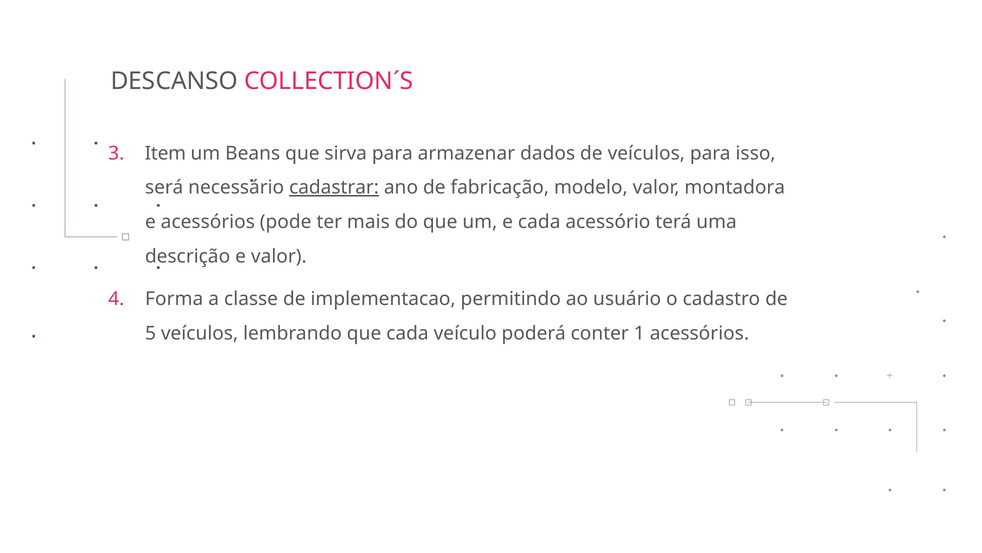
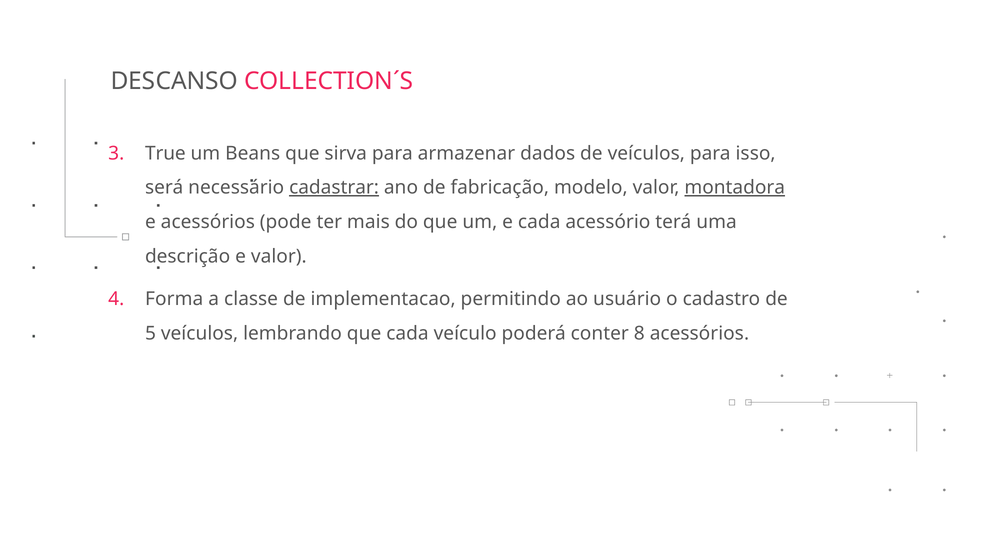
Item: Item -> True
montadora underline: none -> present
1: 1 -> 8
